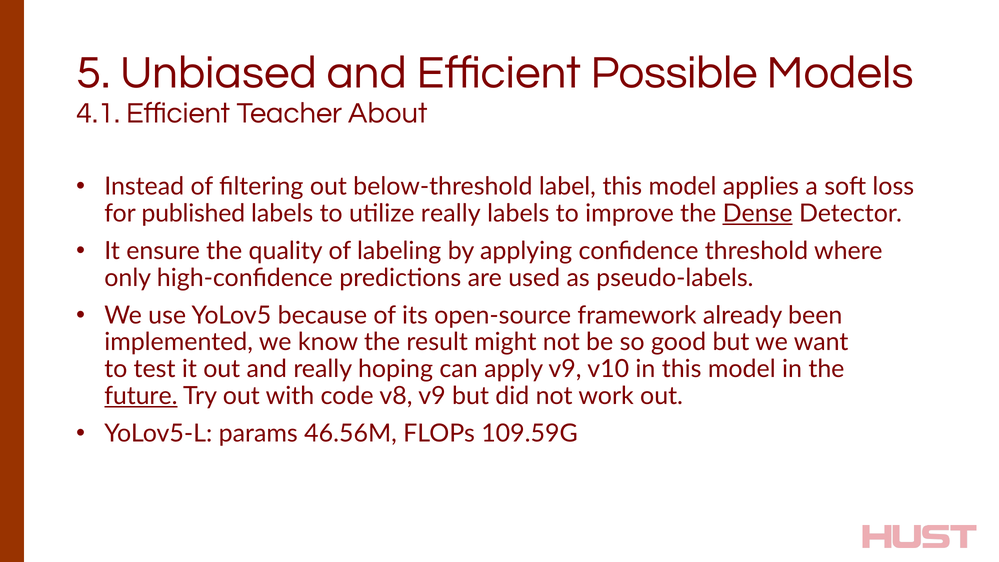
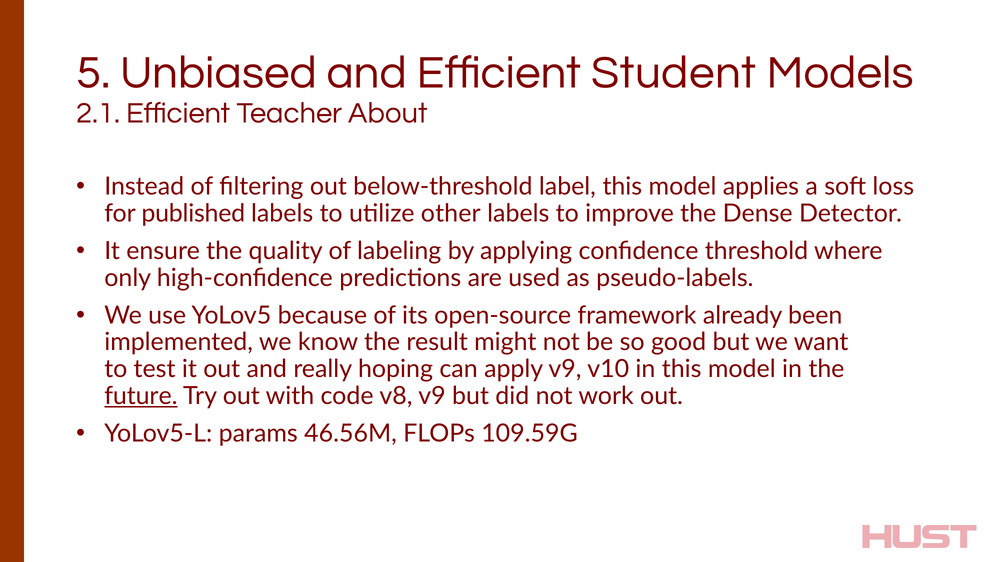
Possible: Possible -> Student
4.1: 4.1 -> 2.1
utilize really: really -> other
Dense underline: present -> none
